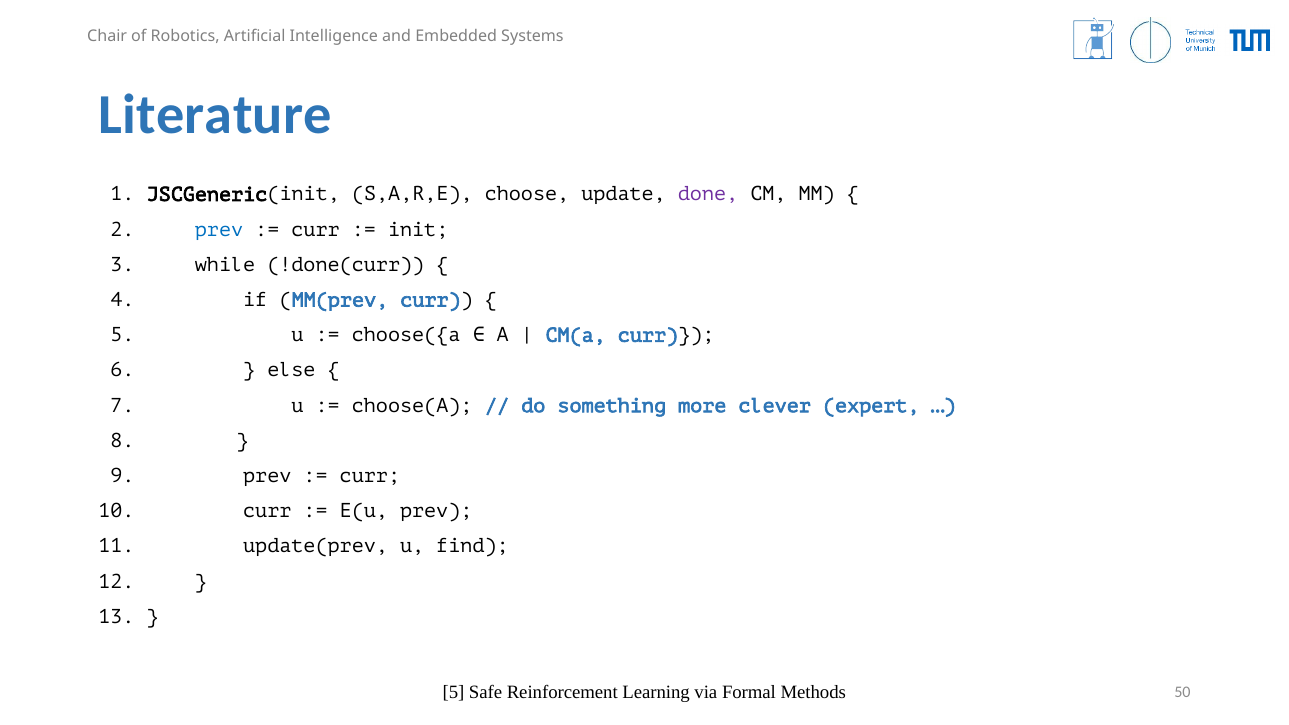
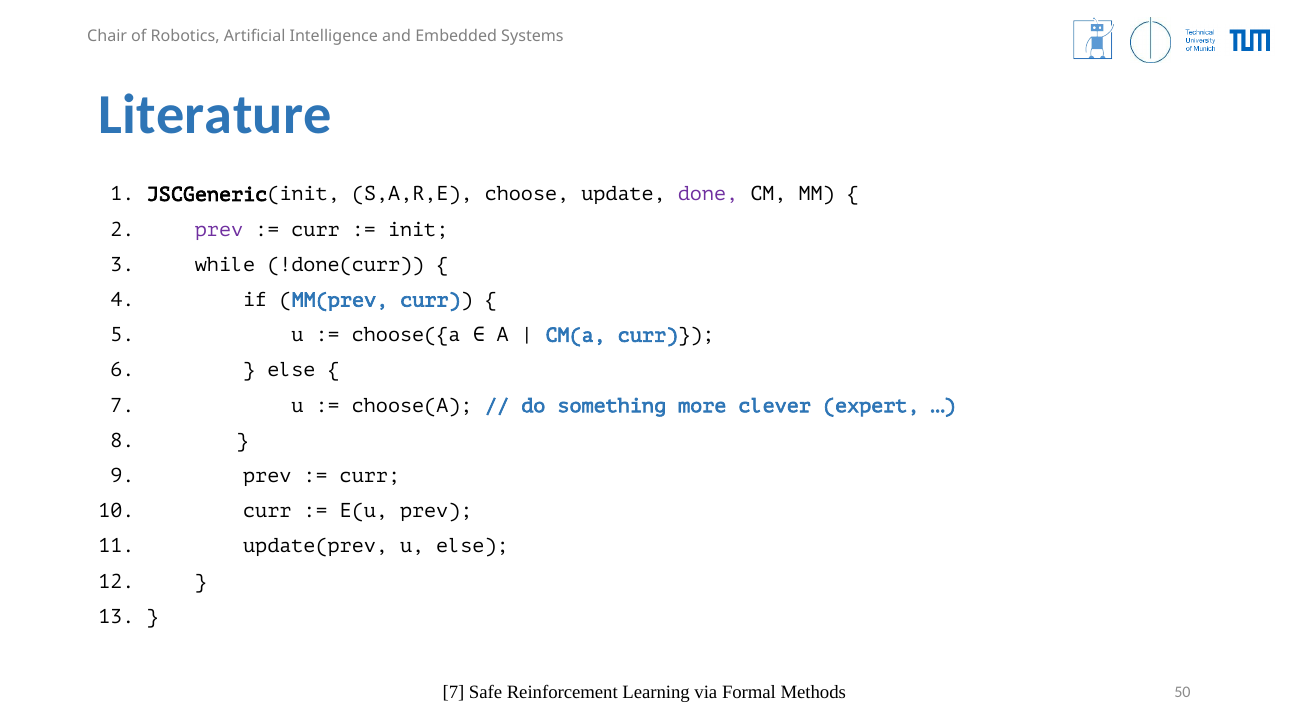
prev at (219, 230) colour: blue -> purple
u find: find -> else
5 at (453, 693): 5 -> 7
